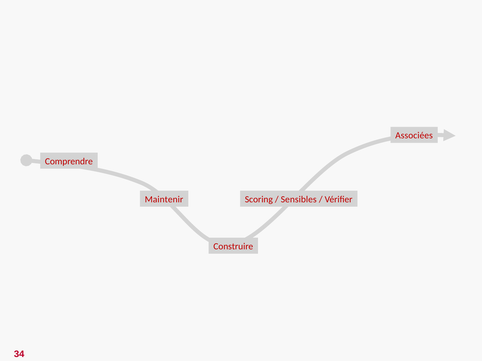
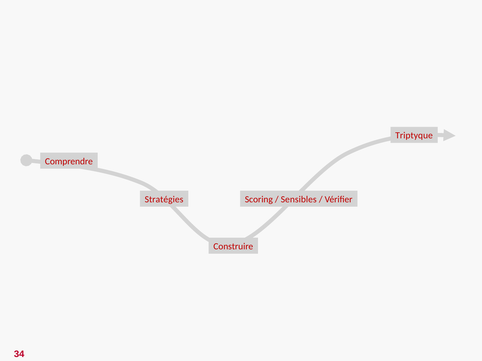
Associées: Associées -> Triptyque
Maintenir: Maintenir -> Stratégies
